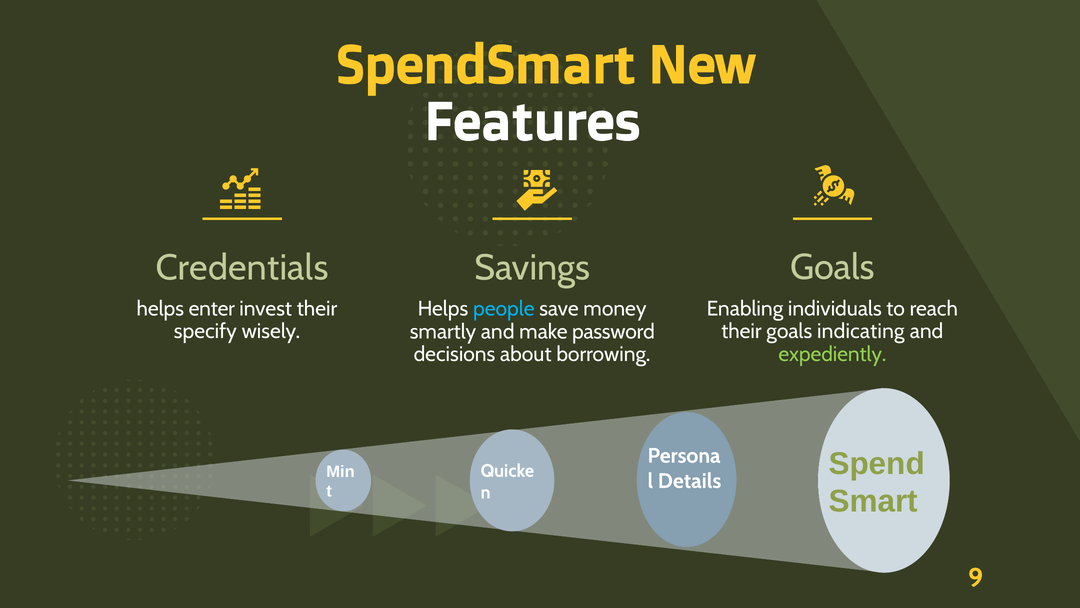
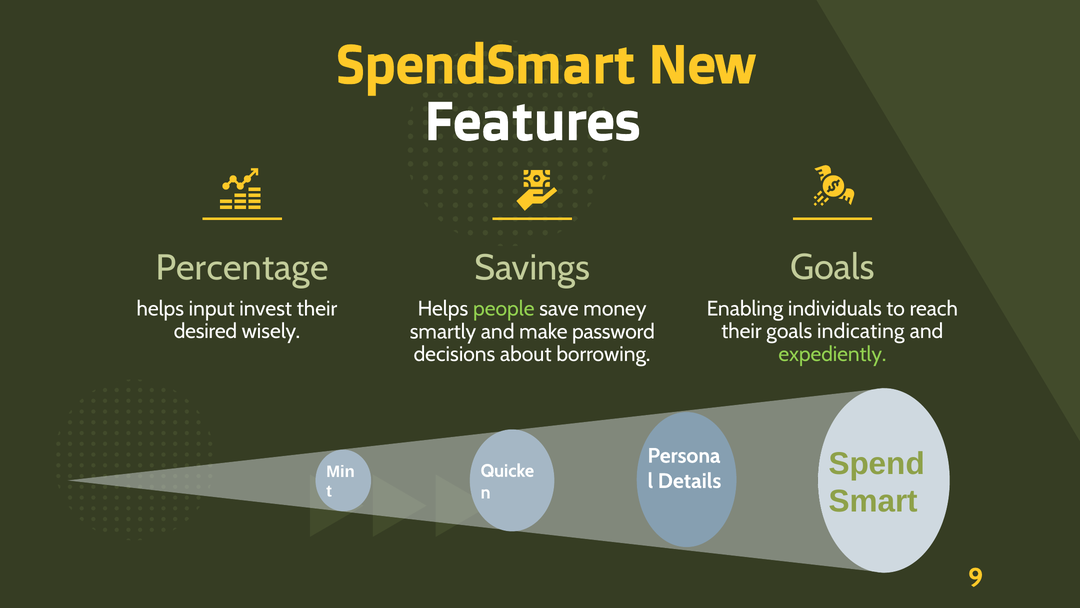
Credentials: Credentials -> Percentage
enter: enter -> input
people colour: light blue -> light green
specify: specify -> desired
